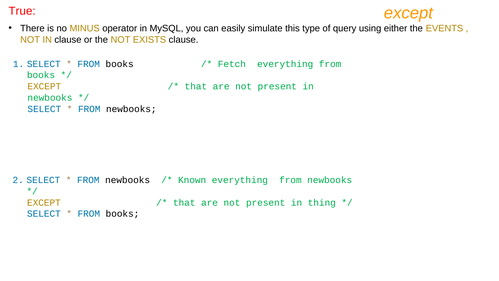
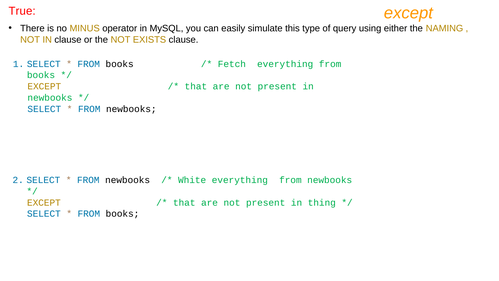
EVENTS: EVENTS -> NAMING
Known: Known -> White
